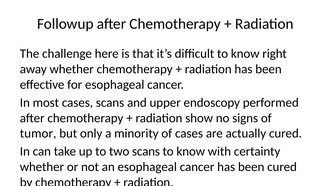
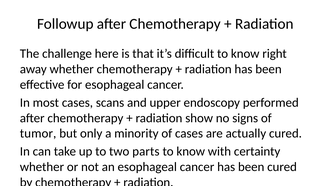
two scans: scans -> parts
